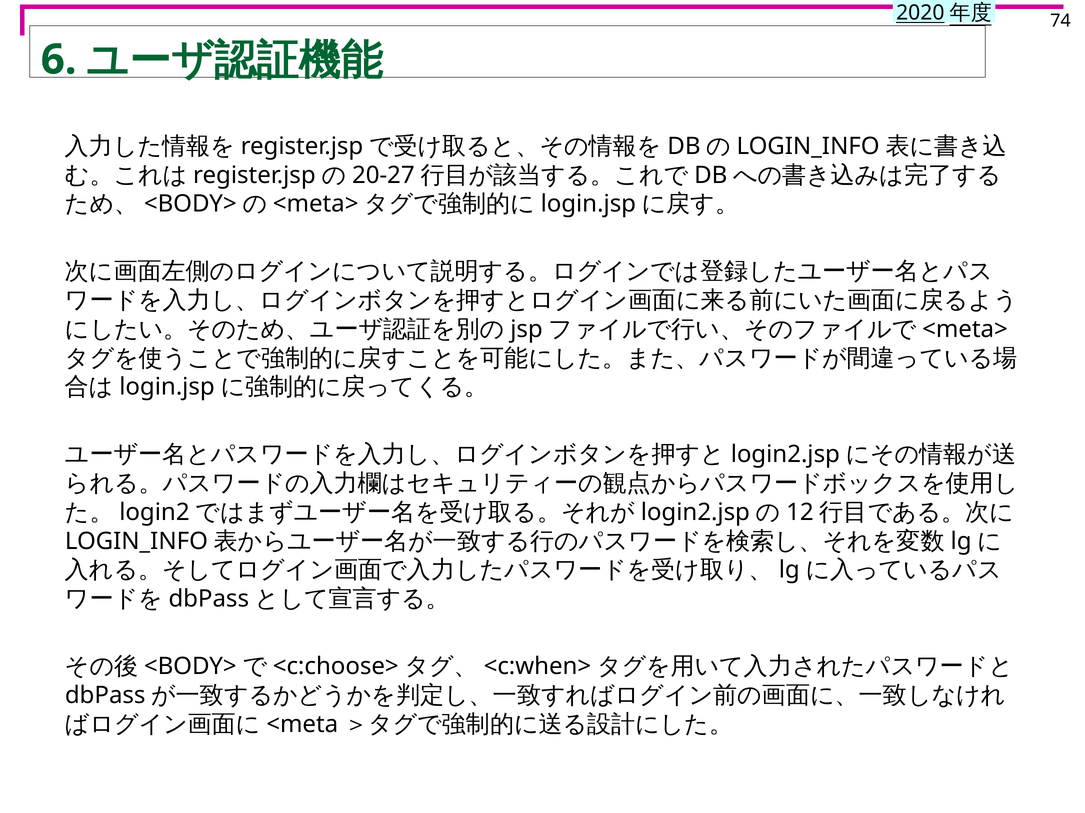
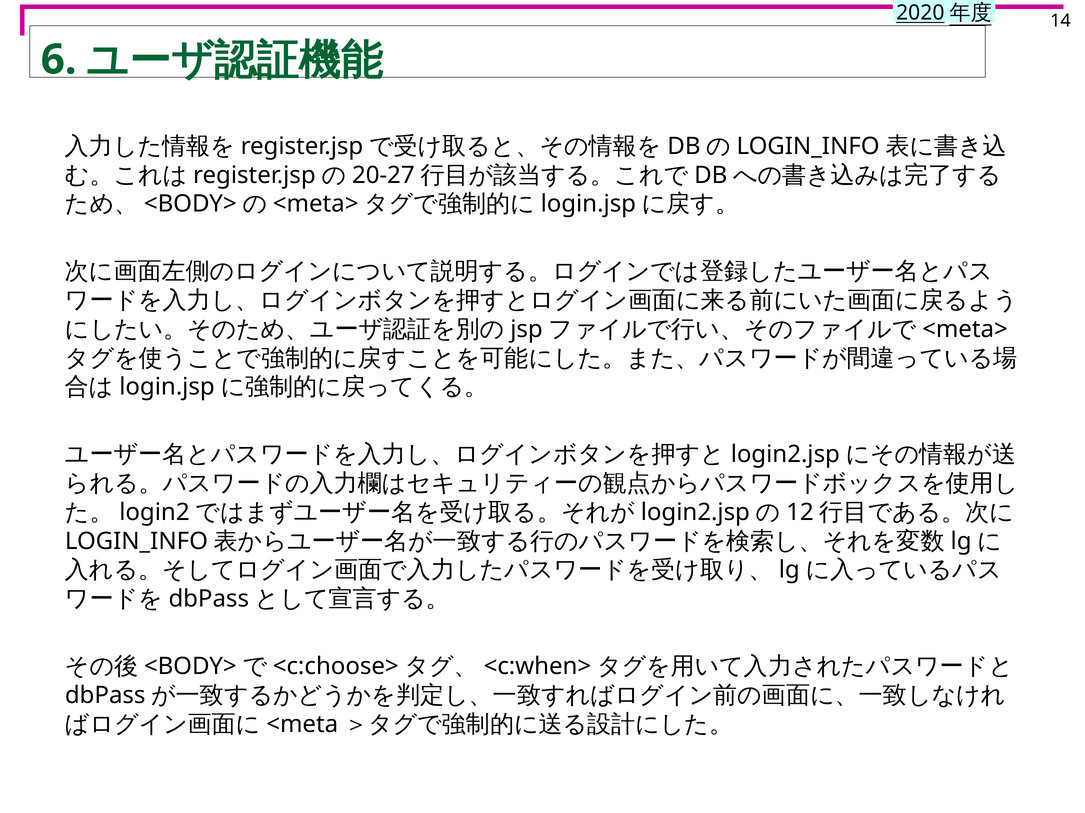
74: 74 -> 14
